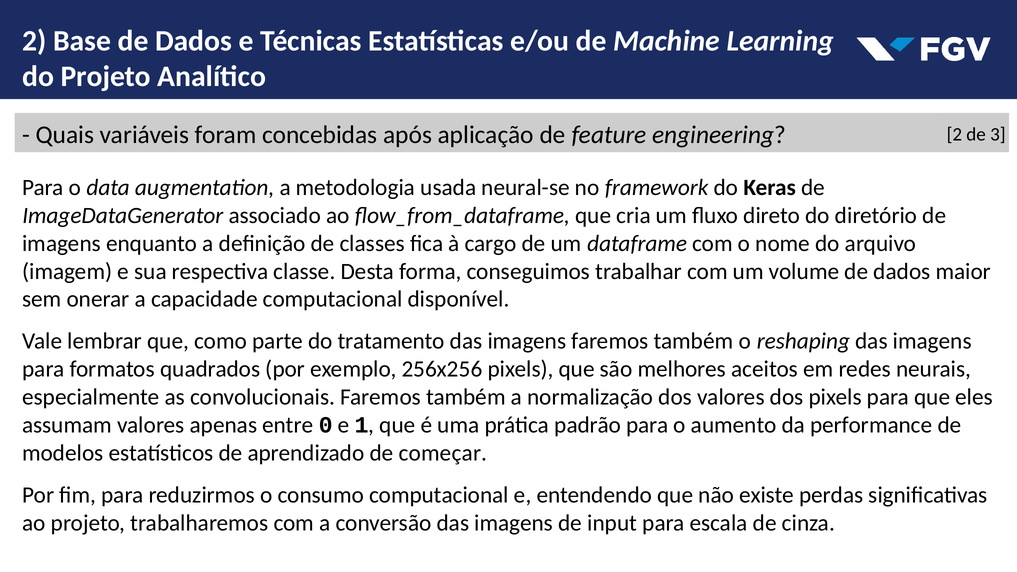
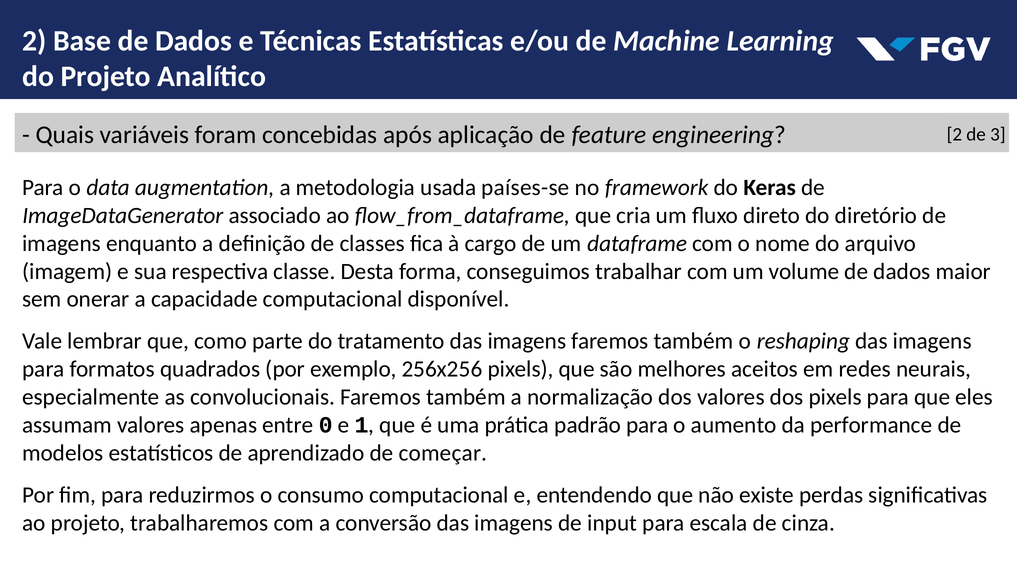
neural-se: neural-se -> países-se
